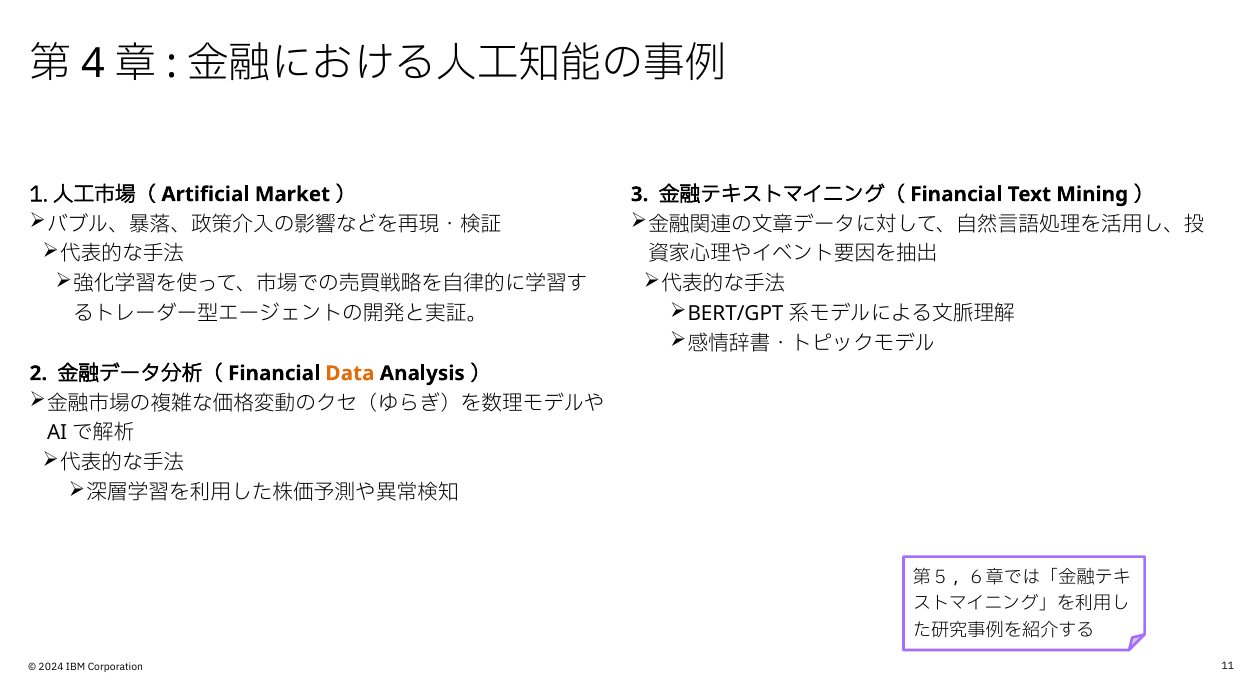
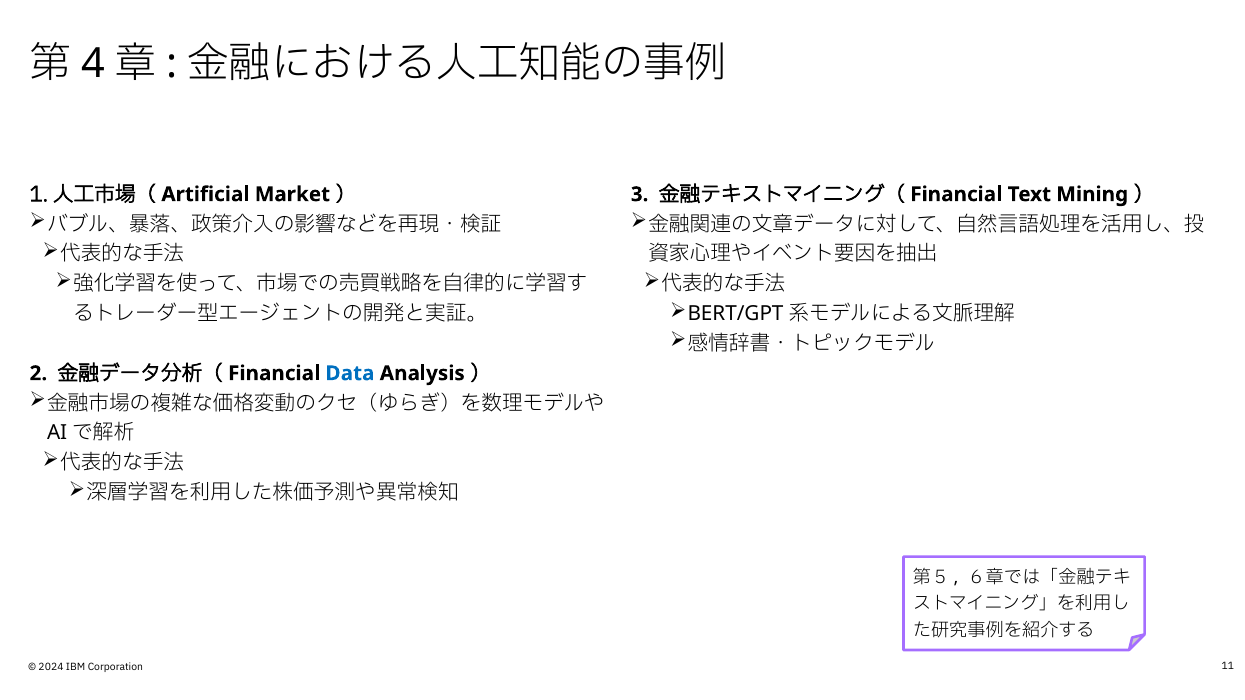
Data colour: orange -> blue
